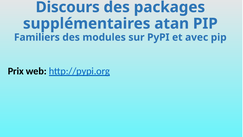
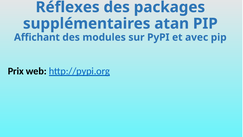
Discours: Discours -> Réflexes
Familiers: Familiers -> Affichant
